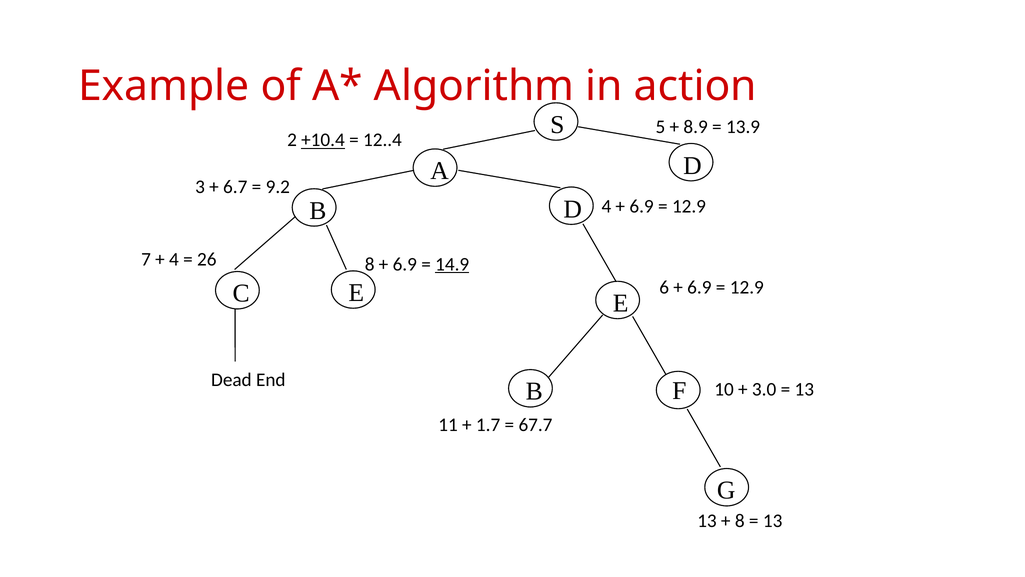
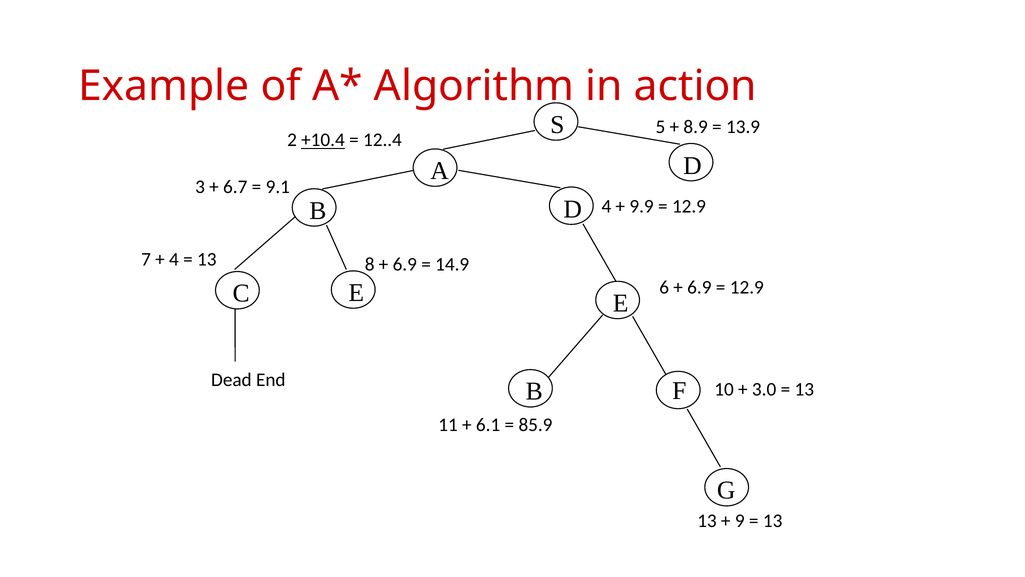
9.2: 9.2 -> 9.1
6.9 at (642, 206): 6.9 -> 9.9
26 at (207, 259): 26 -> 13
14.9 underline: present -> none
1.7: 1.7 -> 6.1
67.7: 67.7 -> 85.9
8 at (740, 521): 8 -> 9
